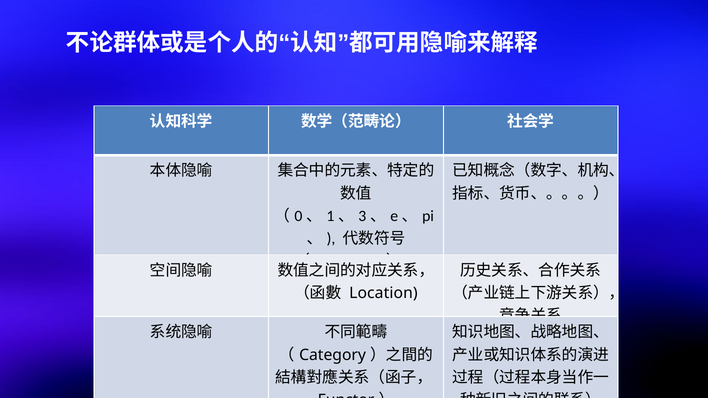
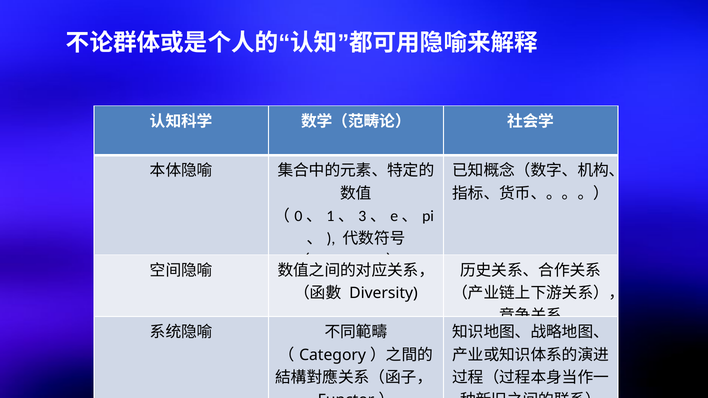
Location: Location -> Diversity
